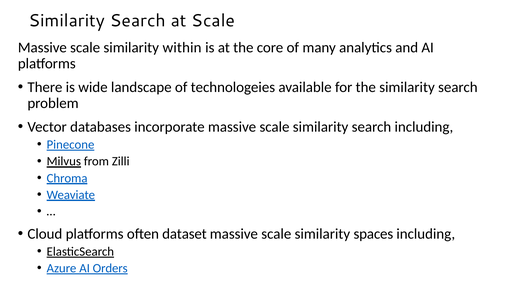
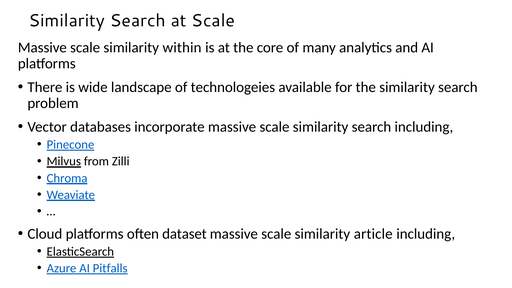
spaces: spaces -> article
Orders: Orders -> Pitfalls
